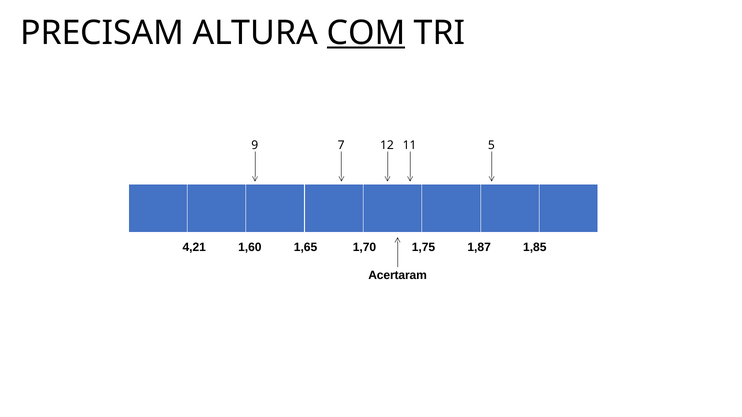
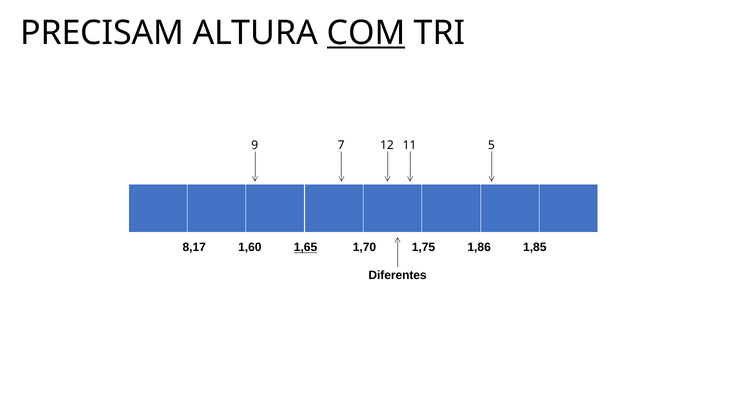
4,21: 4,21 -> 8,17
1,65 underline: none -> present
1,87: 1,87 -> 1,86
Acertaram: Acertaram -> Diferentes
